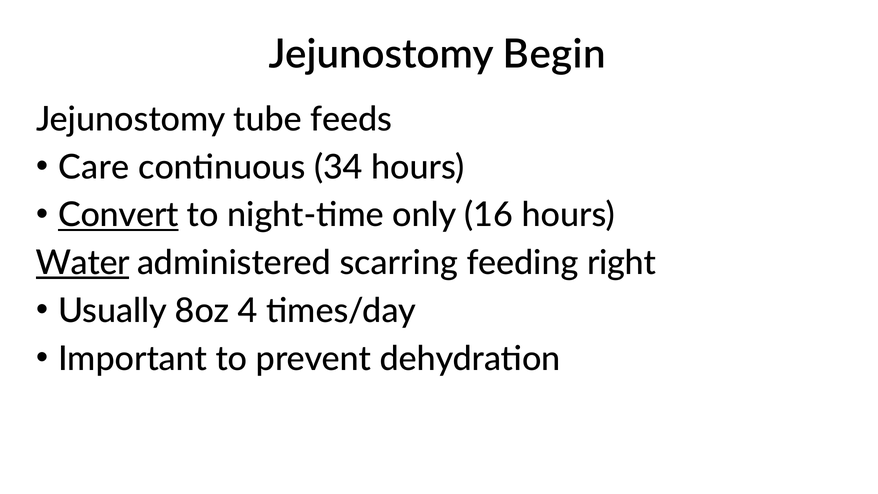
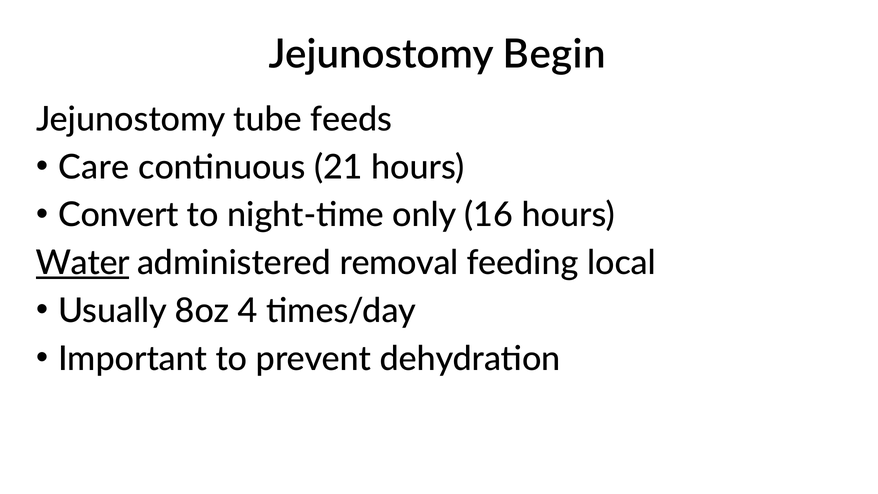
34: 34 -> 21
Convert underline: present -> none
scarring: scarring -> removal
right: right -> local
